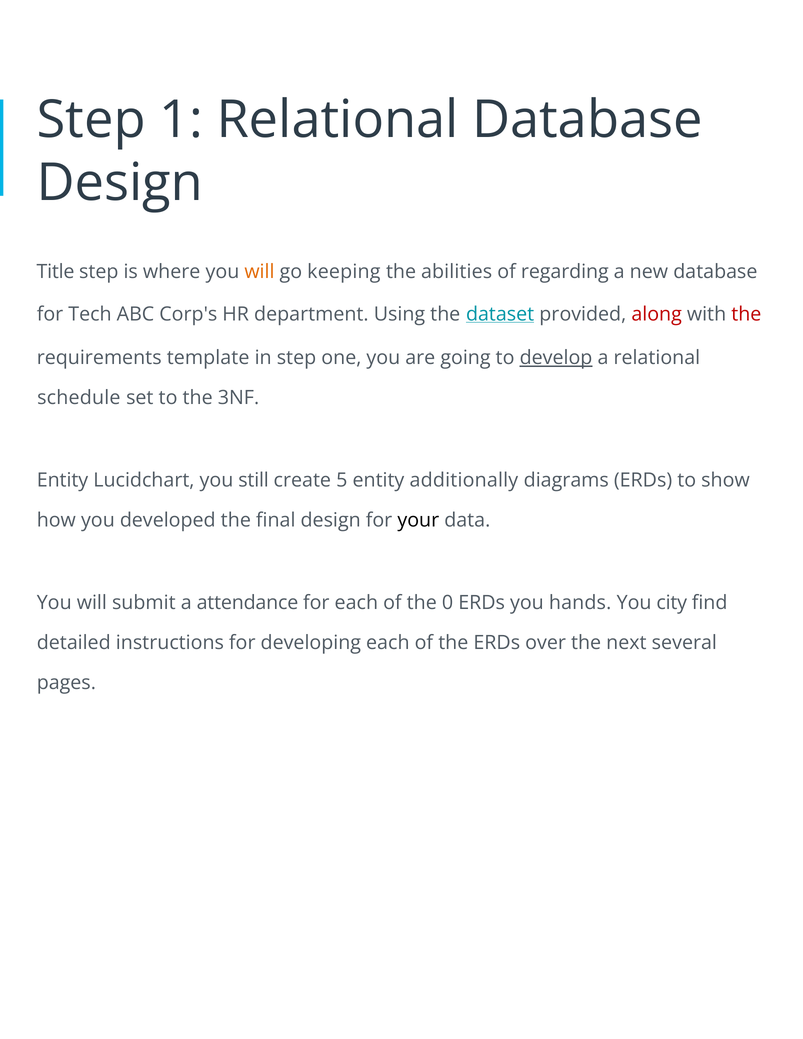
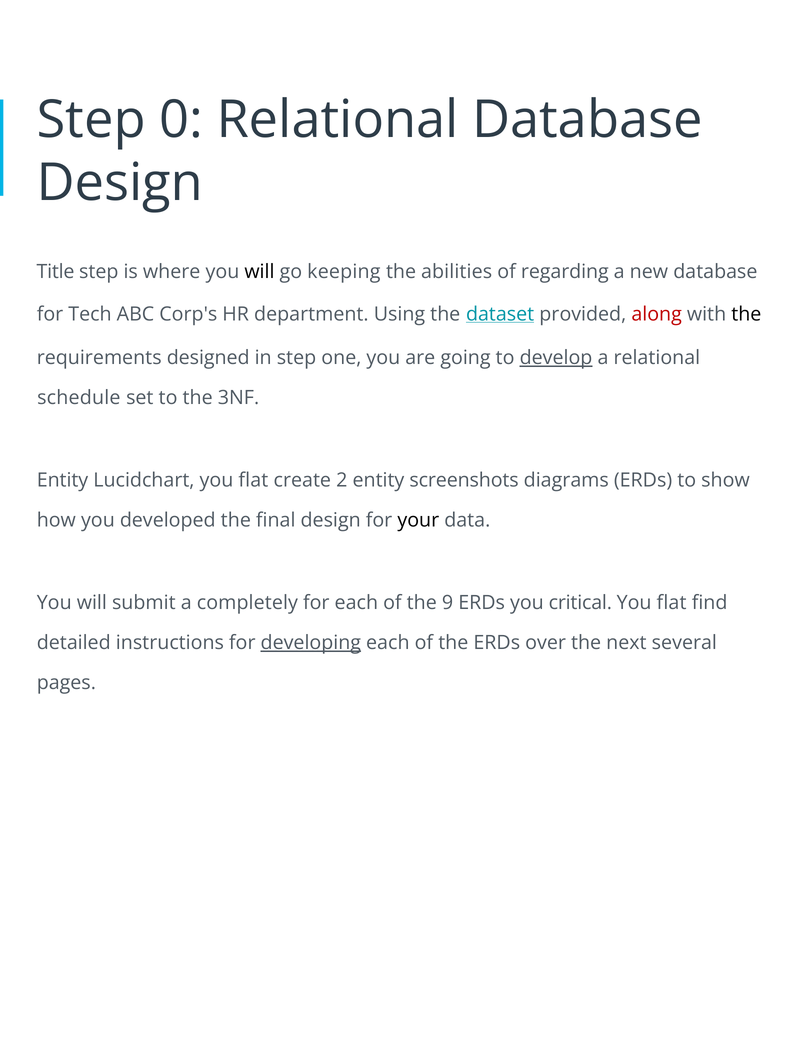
1: 1 -> 0
will at (259, 272) colour: orange -> black
the at (746, 314) colour: red -> black
template: template -> designed
Lucidchart you still: still -> flat
5: 5 -> 2
additionally: additionally -> screenshots
attendance: attendance -> completely
0: 0 -> 9
hands: hands -> critical
city at (672, 603): city -> flat
developing underline: none -> present
